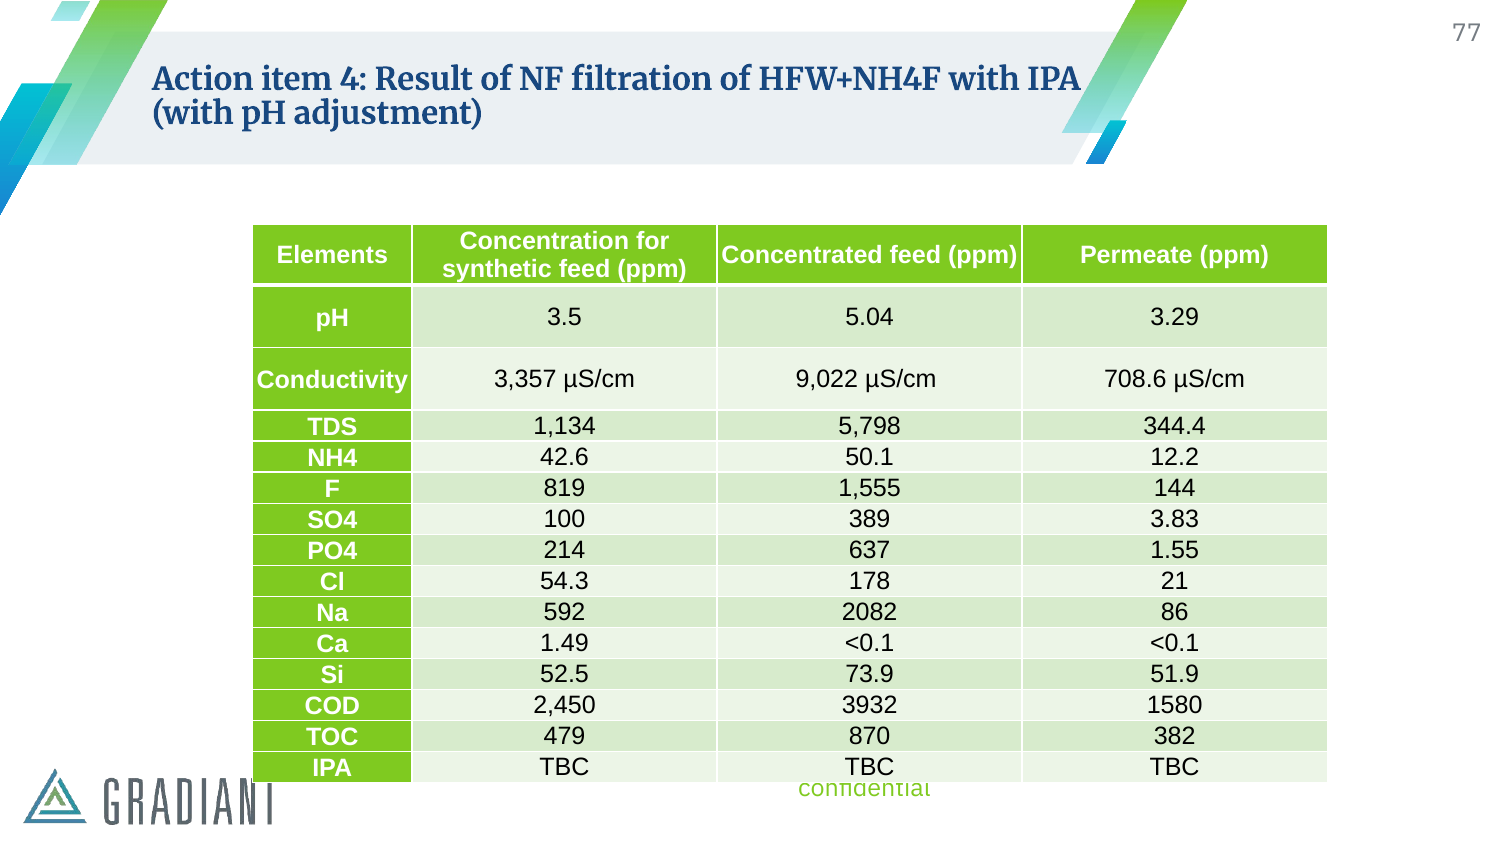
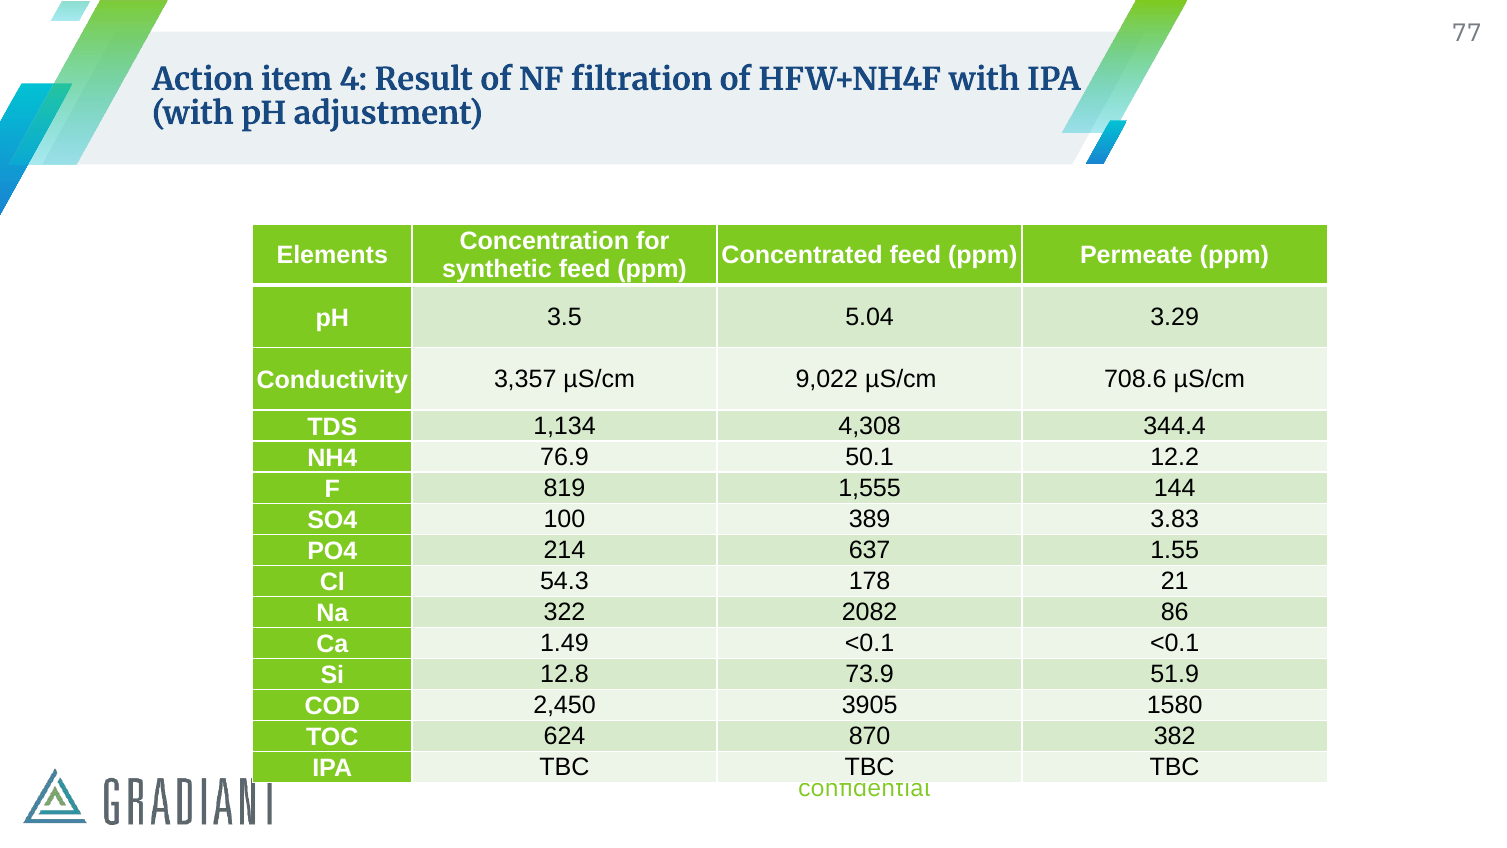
5,798: 5,798 -> 4,308
42.6: 42.6 -> 76.9
592: 592 -> 322
52.5: 52.5 -> 12.8
3932: 3932 -> 3905
479: 479 -> 624
